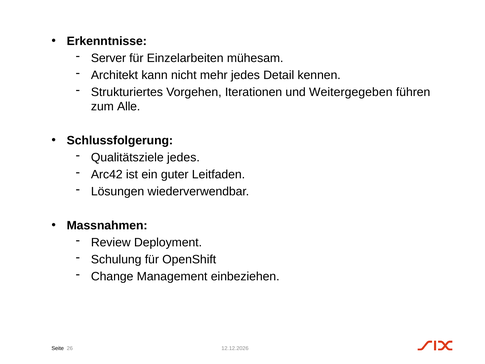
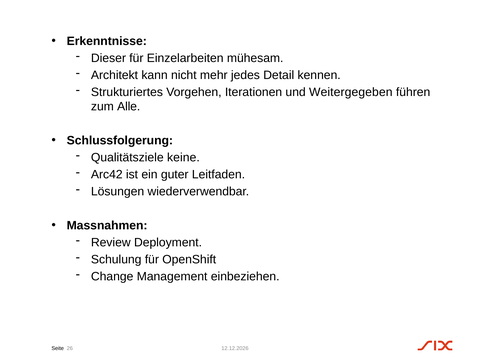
Server: Server -> Dieser
Qualitätsziele jedes: jedes -> keine
